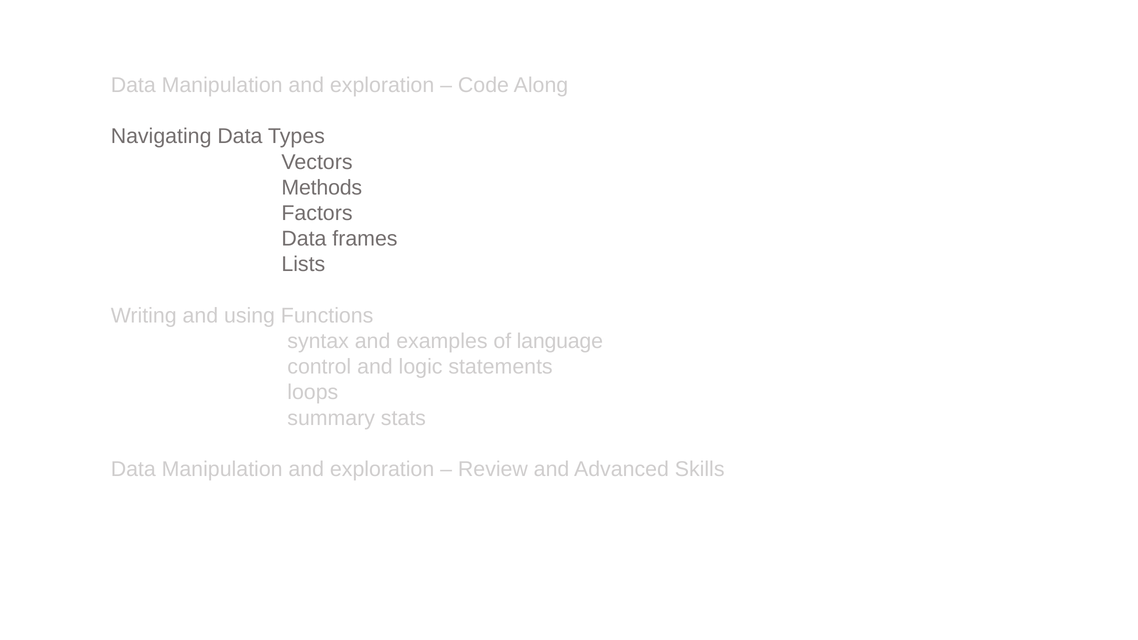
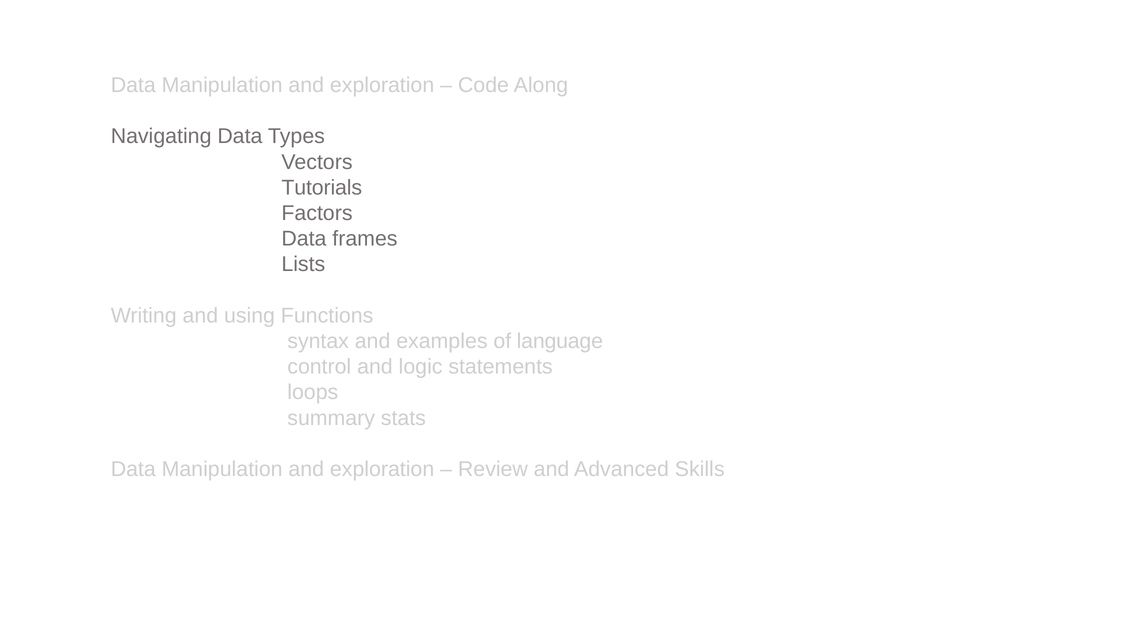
Methods: Methods -> Tutorials
